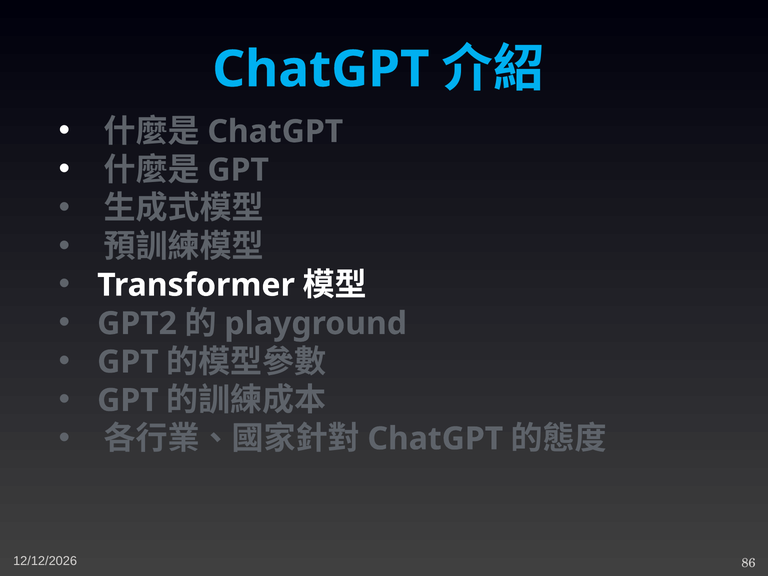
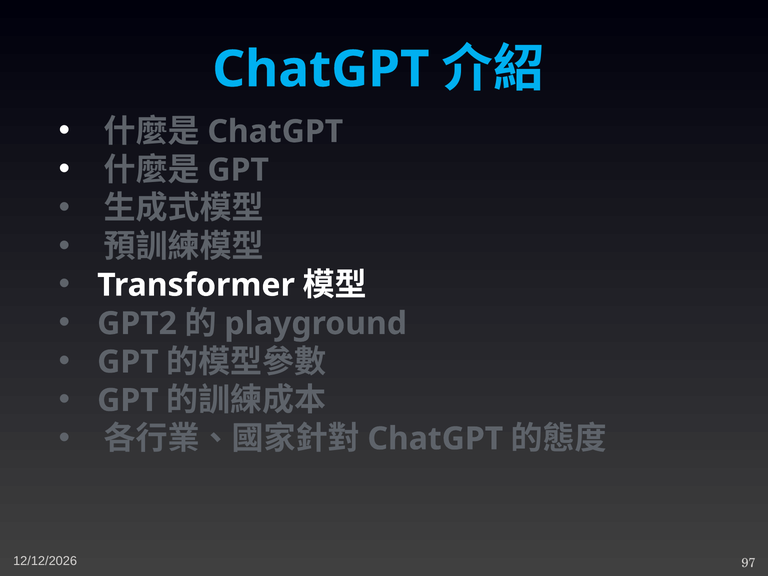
86: 86 -> 97
